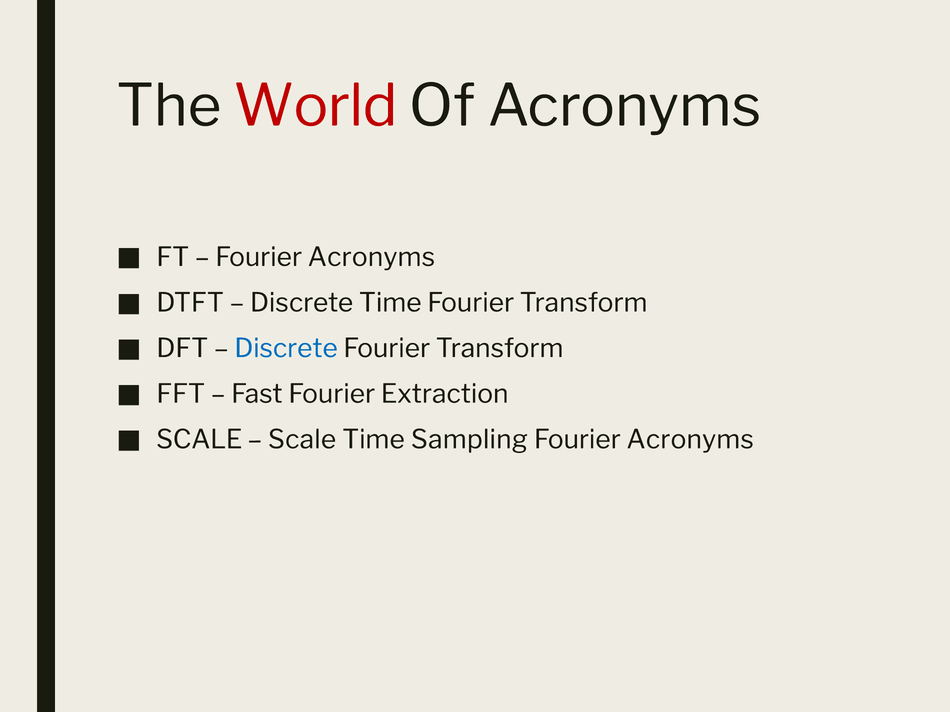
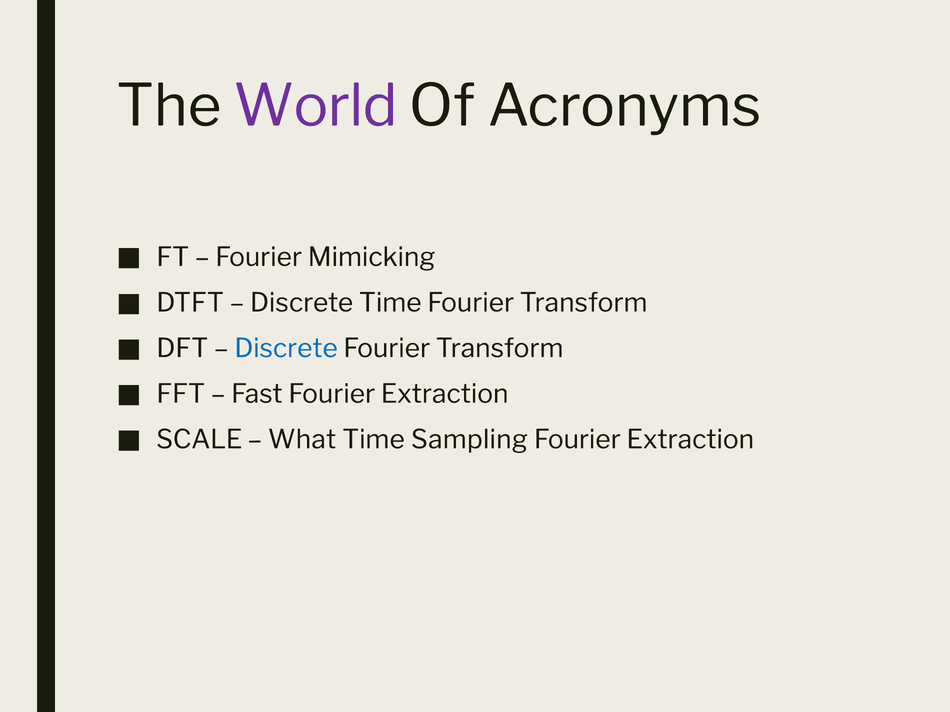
World colour: red -> purple
Acronyms at (371, 257): Acronyms -> Mimicking
Scale at (302, 440): Scale -> What
Acronyms at (690, 440): Acronyms -> Extraction
